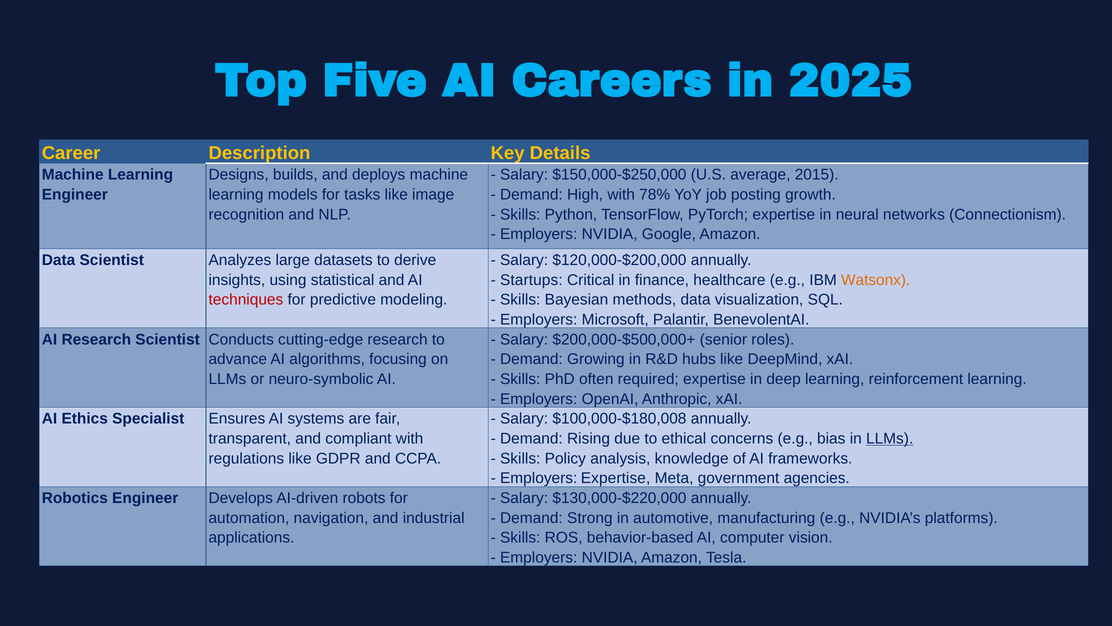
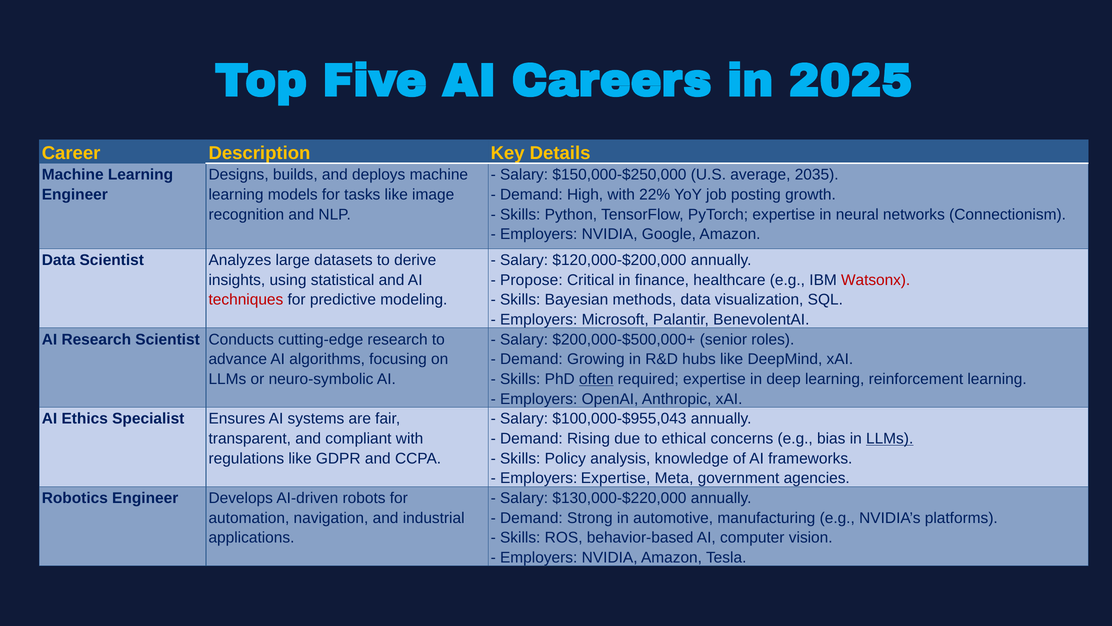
2015: 2015 -> 2035
78%: 78% -> 22%
Startups: Startups -> Propose
Watsonx colour: orange -> red
often underline: none -> present
$100,000-$180,008: $100,000-$180,008 -> $100,000-$955,043
